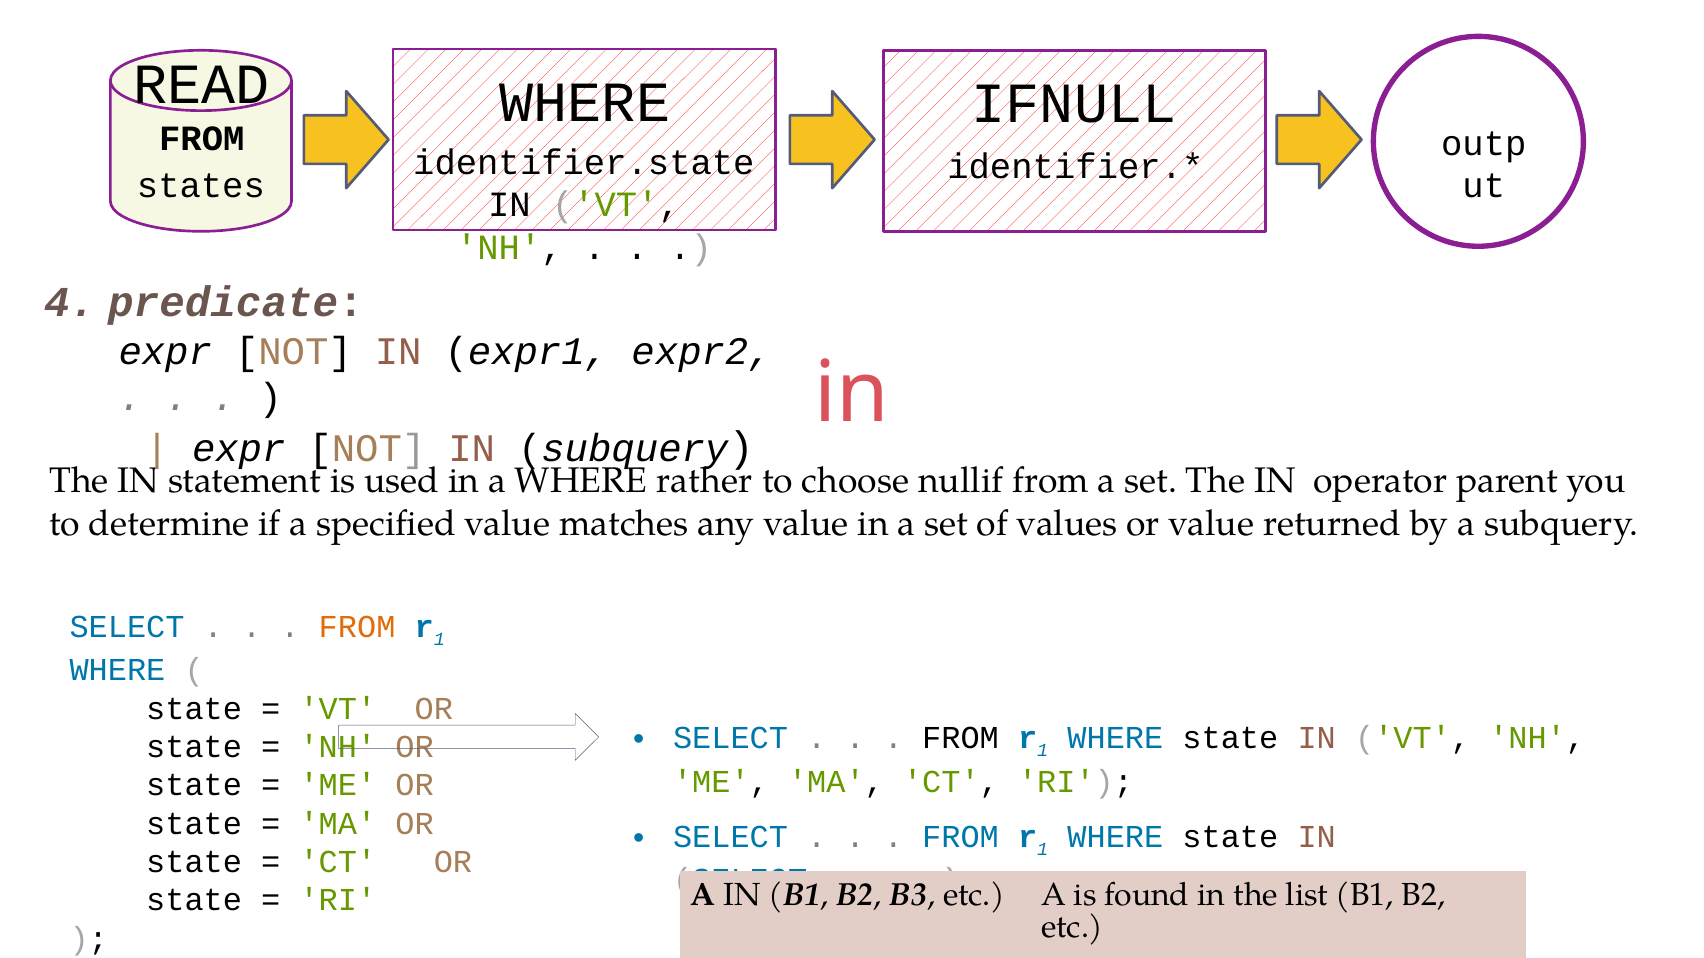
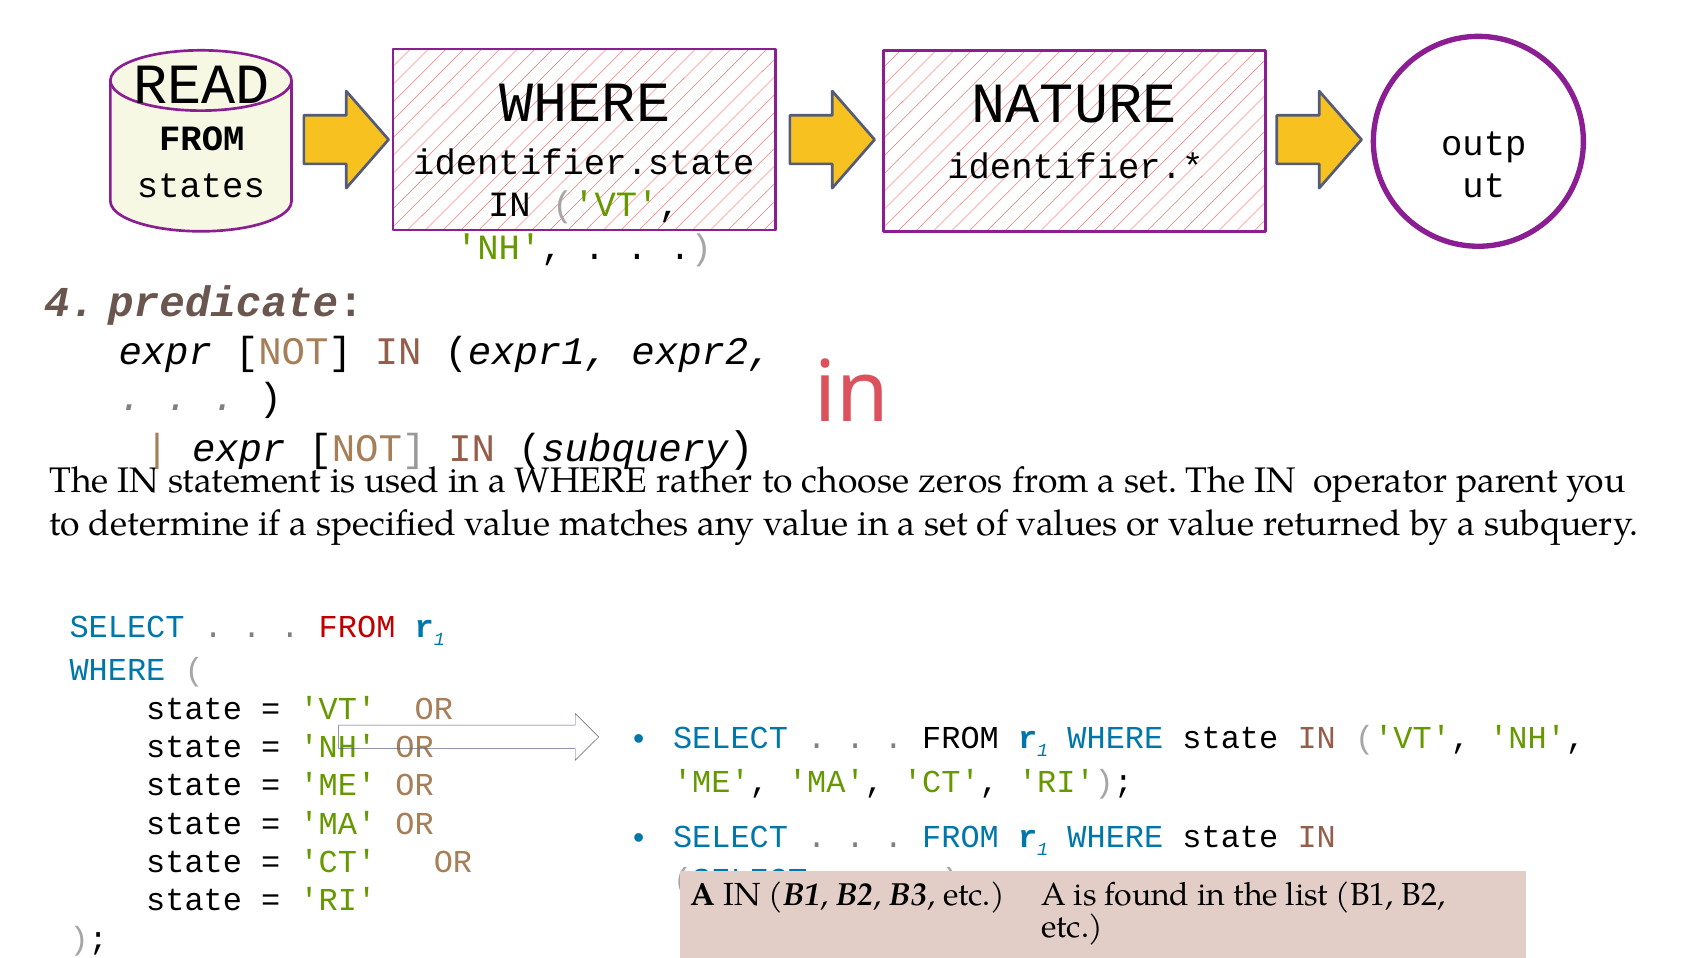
IFNULL: IFNULL -> NATURE
nullif: nullif -> zeros
FROM at (357, 627) colour: orange -> red
